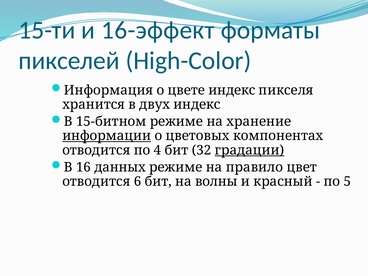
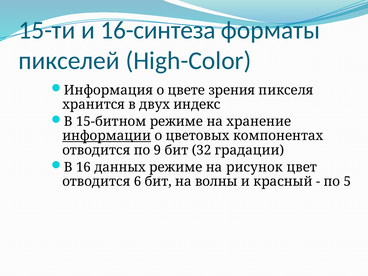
16-эффект: 16-эффект -> 16-синтеза
цвете индекс: индекс -> зрения
4: 4 -> 9
градации underline: present -> none
правило: правило -> рисунок
